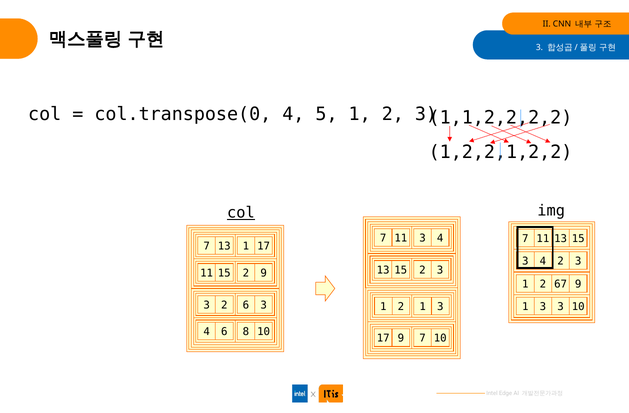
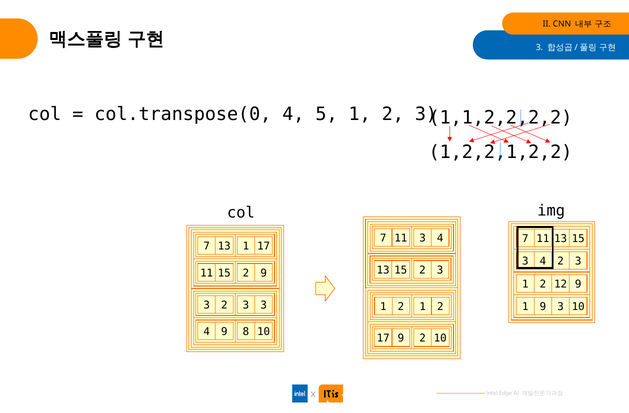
col at (241, 213) underline: present -> none
67: 67 -> 12
3 2 6: 6 -> 3
2 1 3: 3 -> 2
3 at (543, 307): 3 -> 9
4 6: 6 -> 9
9 7: 7 -> 2
